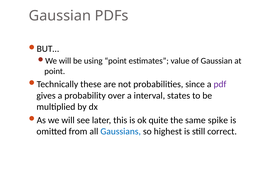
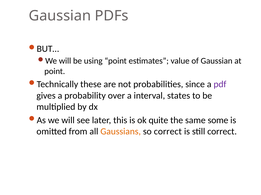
spike: spike -> some
Gaussians colour: blue -> orange
so highest: highest -> correct
